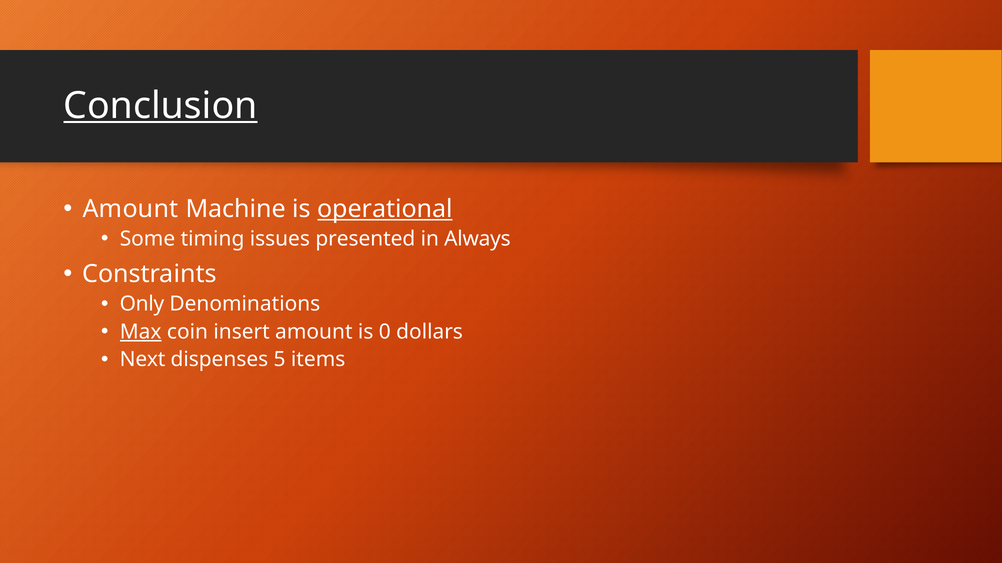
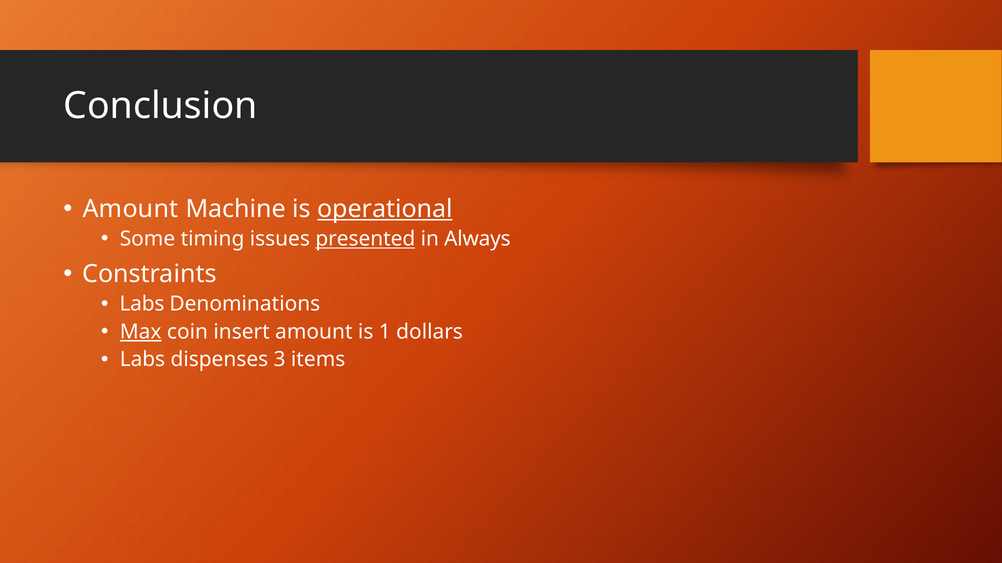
Conclusion underline: present -> none
presented underline: none -> present
Only at (142, 304): Only -> Labs
0: 0 -> 1
Next at (143, 360): Next -> Labs
5: 5 -> 3
